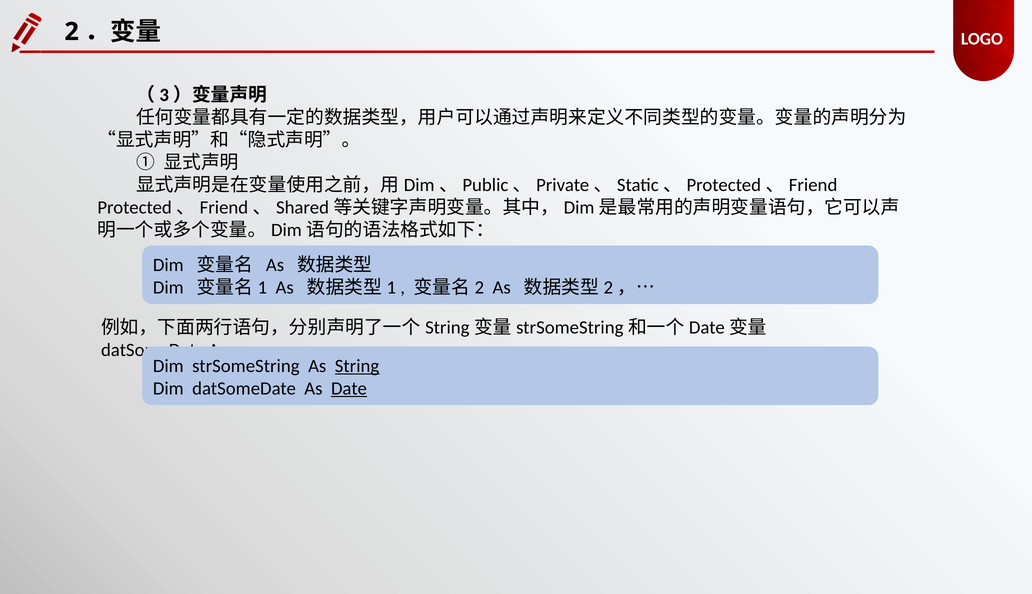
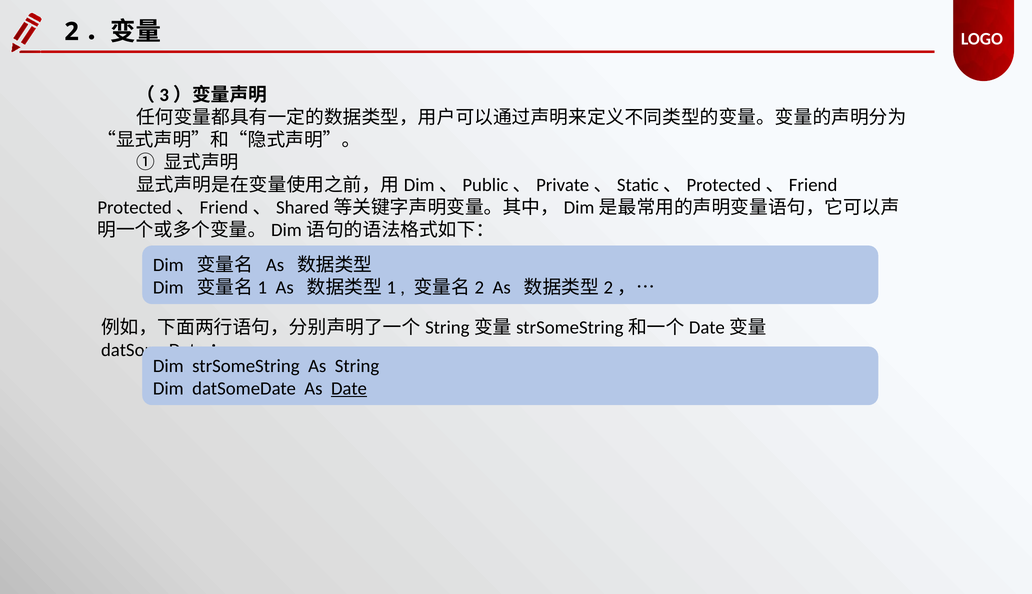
String underline: present -> none
